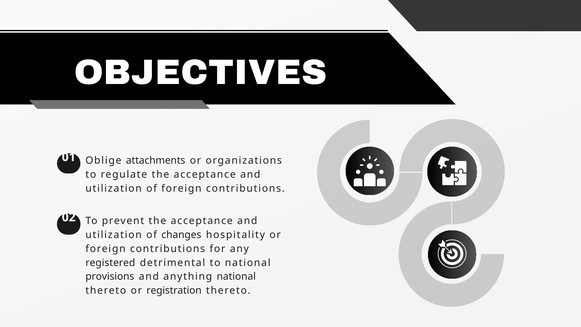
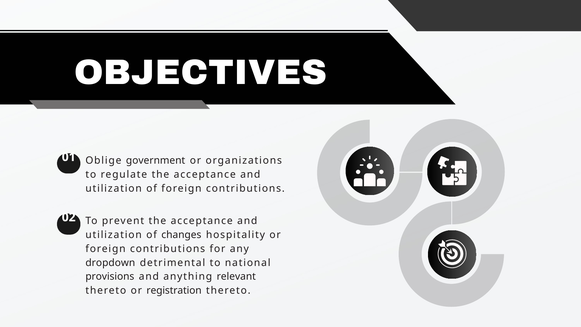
attachments: attachments -> government
registered: registered -> dropdown
anything national: national -> relevant
